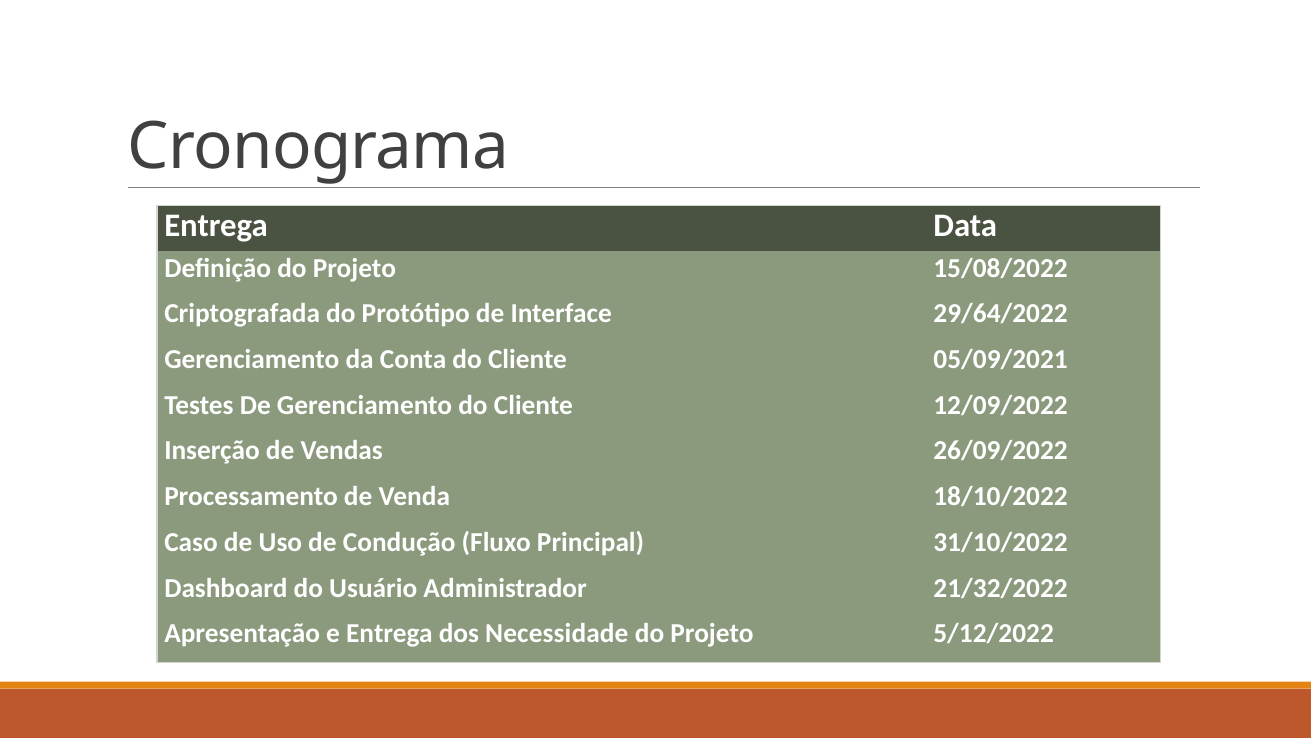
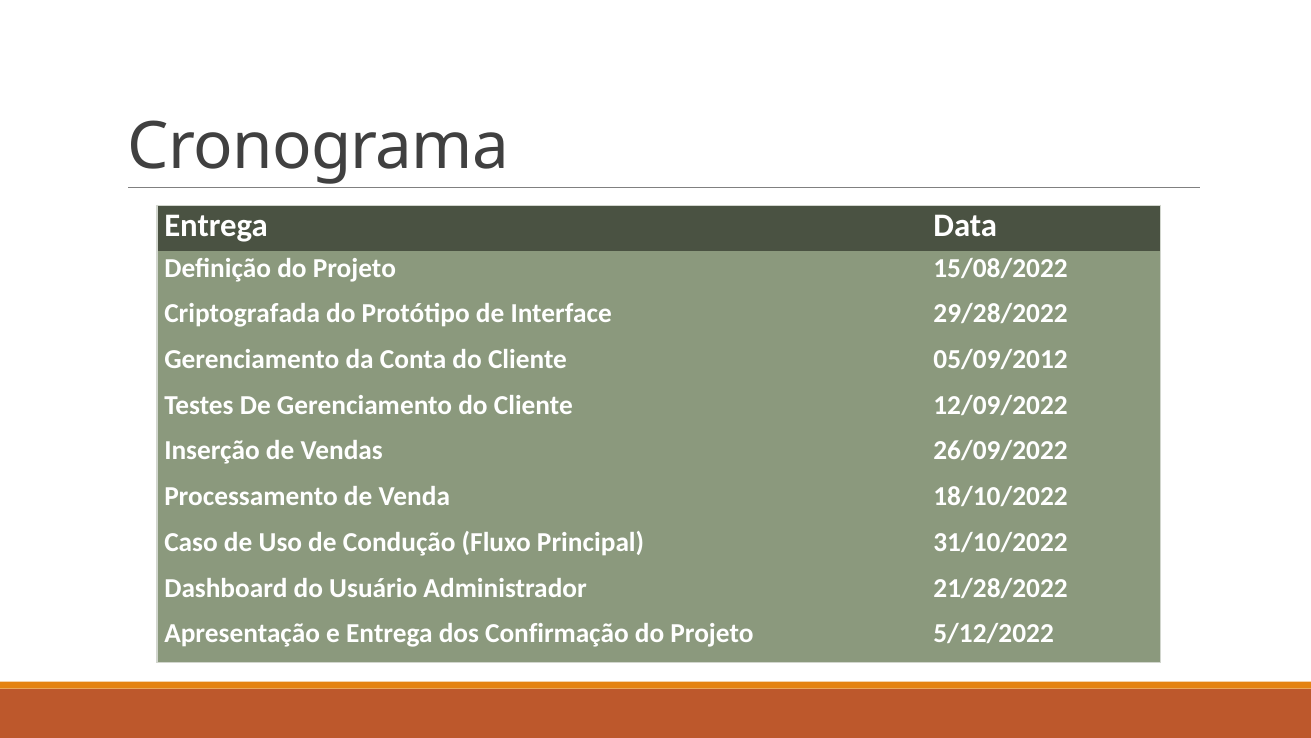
29/64/2022: 29/64/2022 -> 29/28/2022
05/09/2021: 05/09/2021 -> 05/09/2012
21/32/2022: 21/32/2022 -> 21/28/2022
Necessidade: Necessidade -> Confirmação
